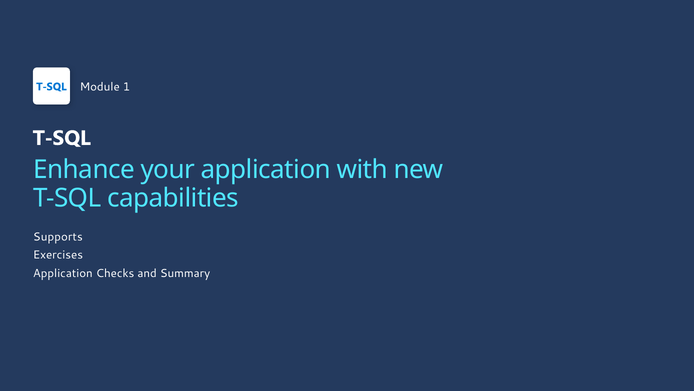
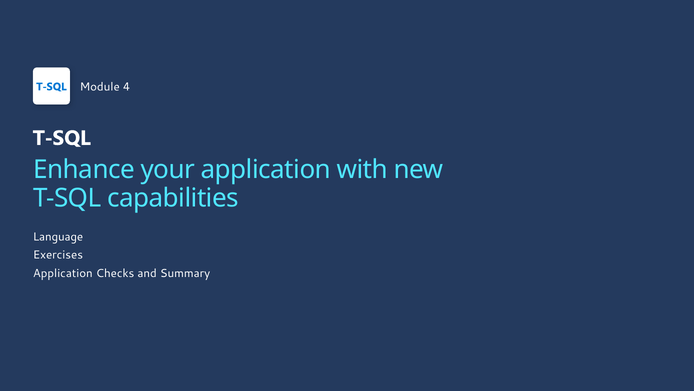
1: 1 -> 4
Supports: Supports -> Language
